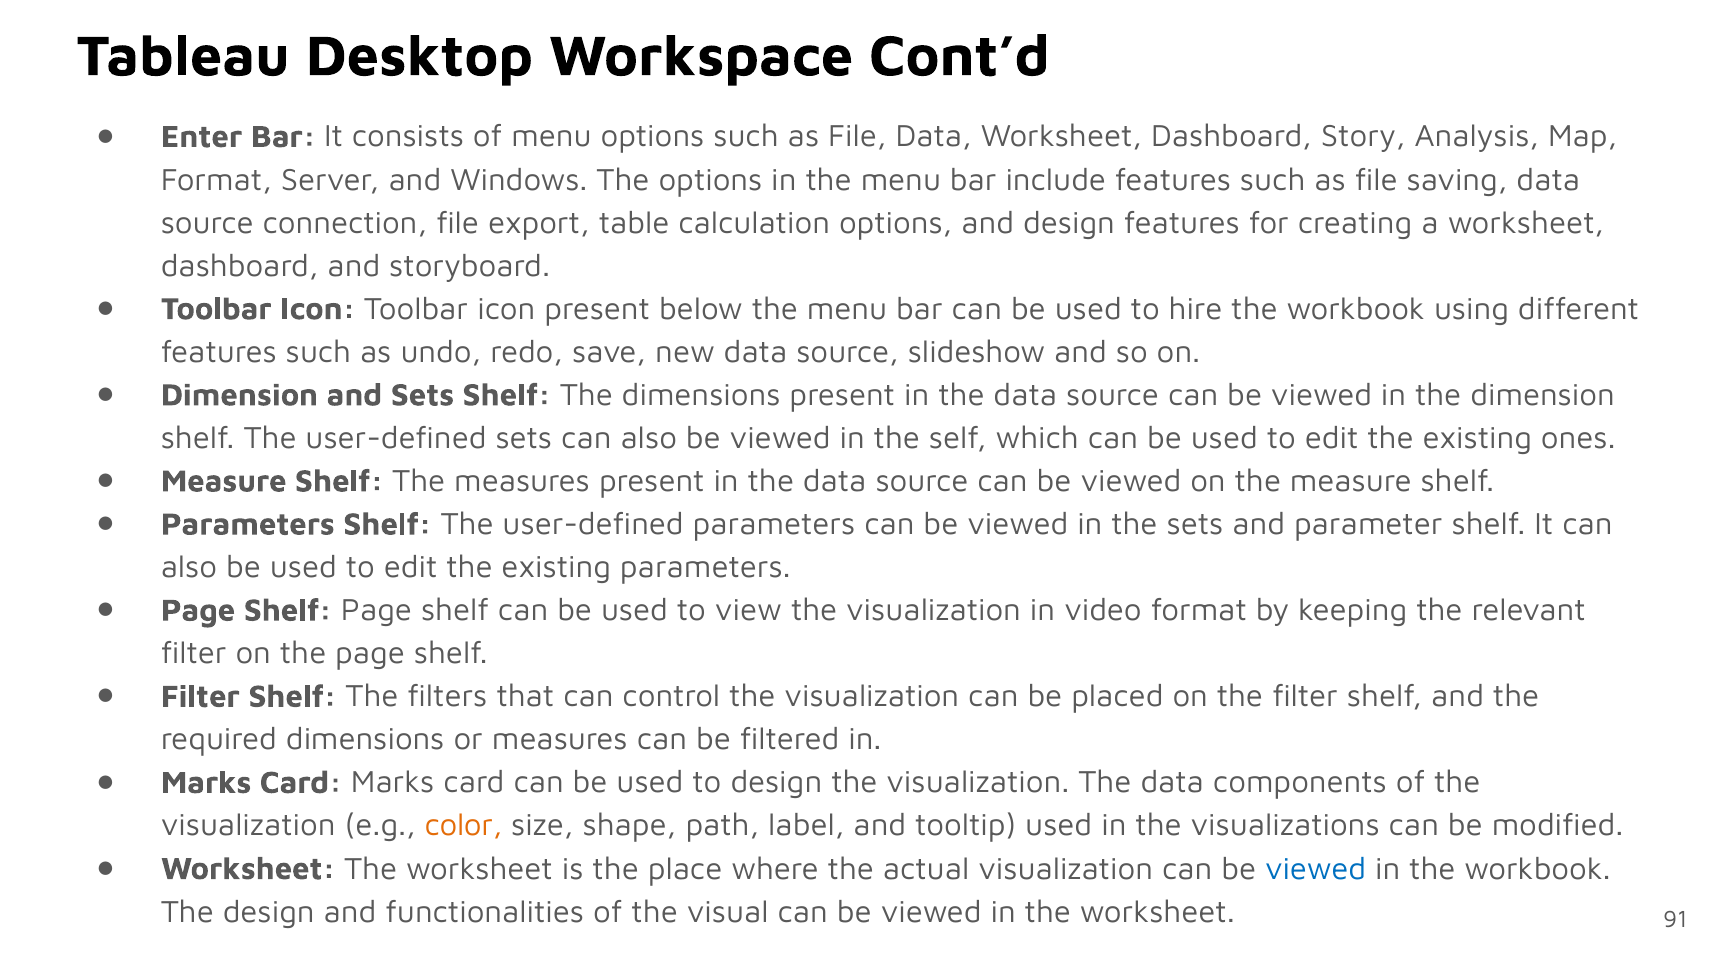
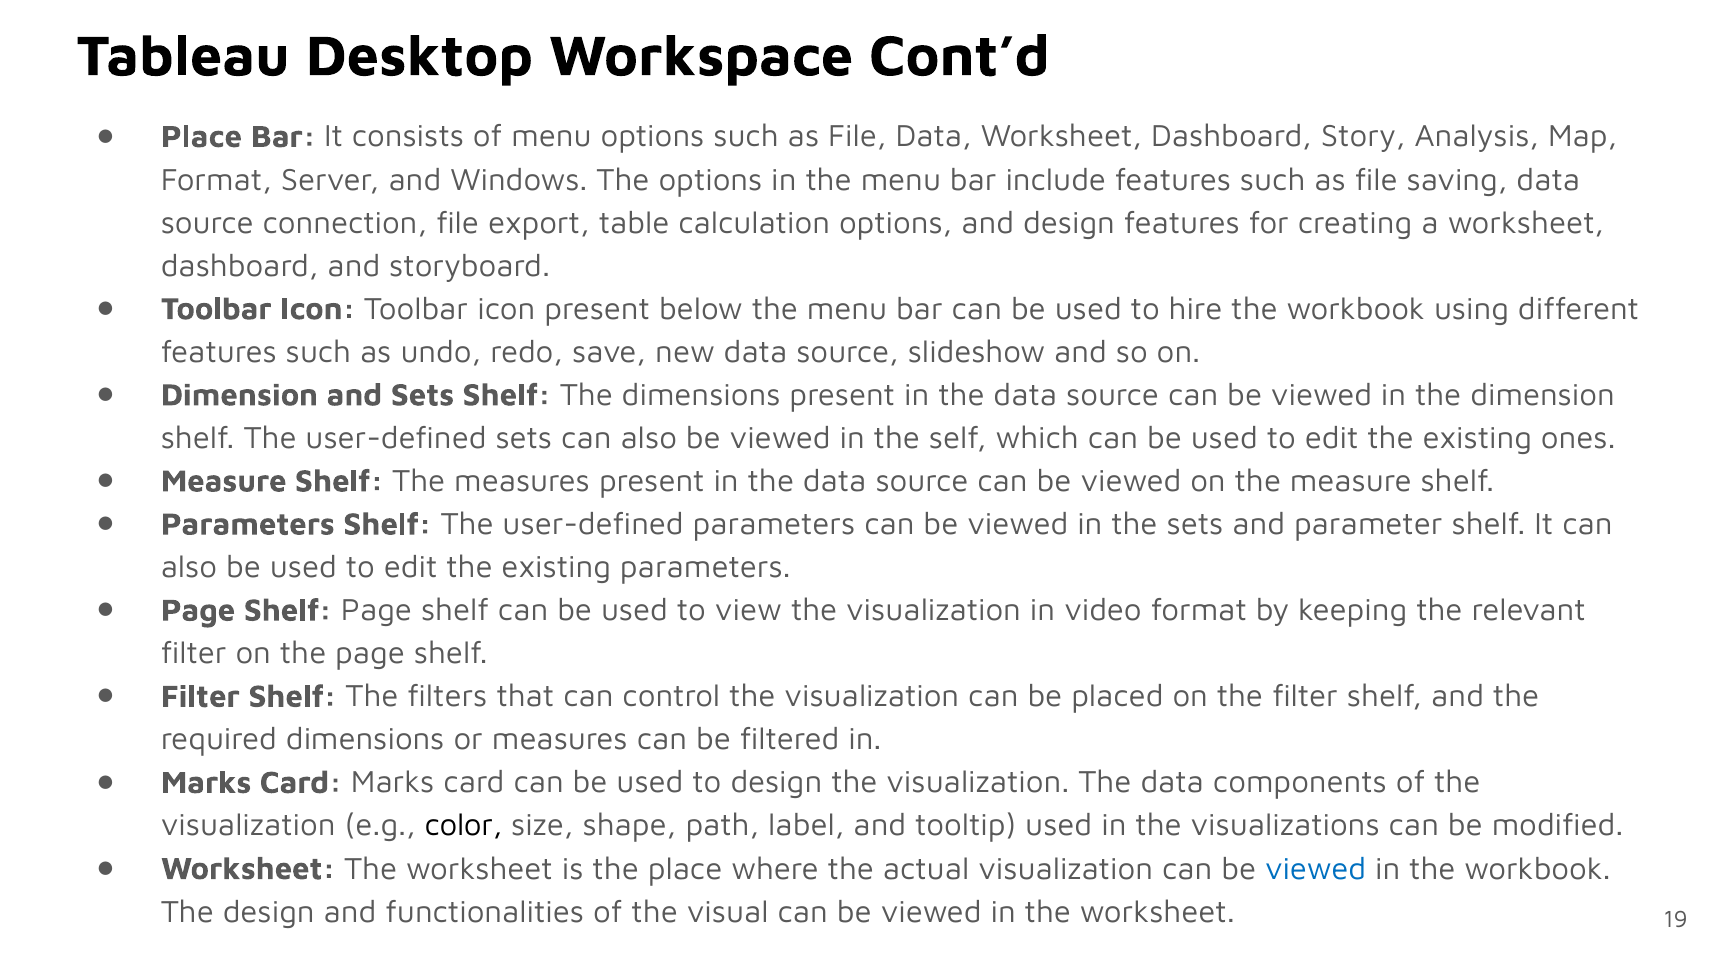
Enter at (202, 137): Enter -> Place
color colour: orange -> black
91: 91 -> 19
